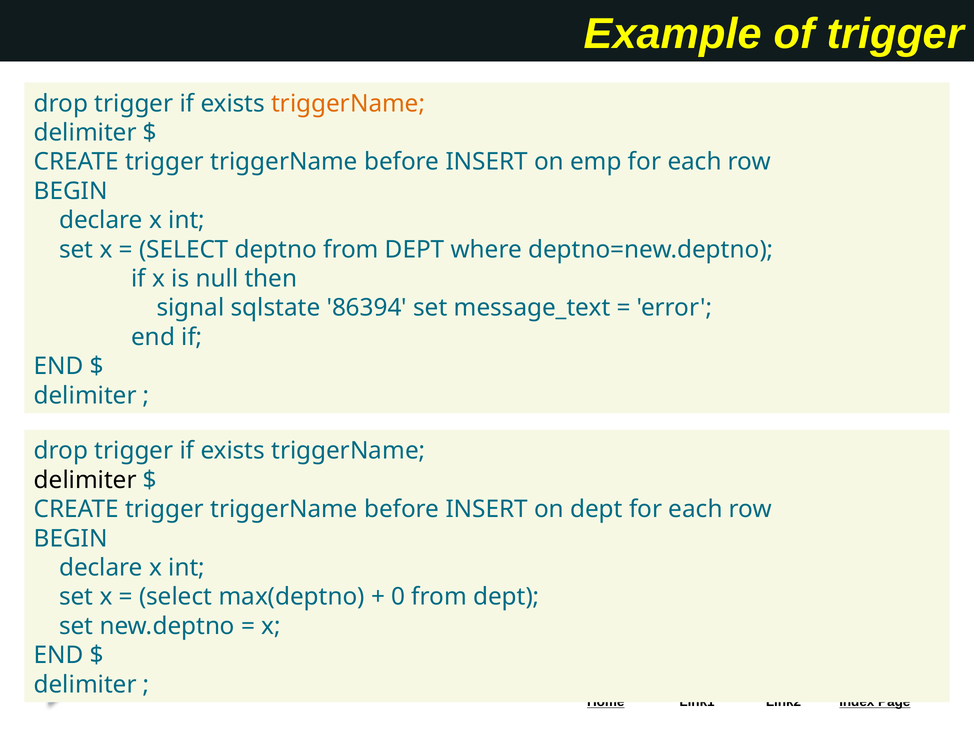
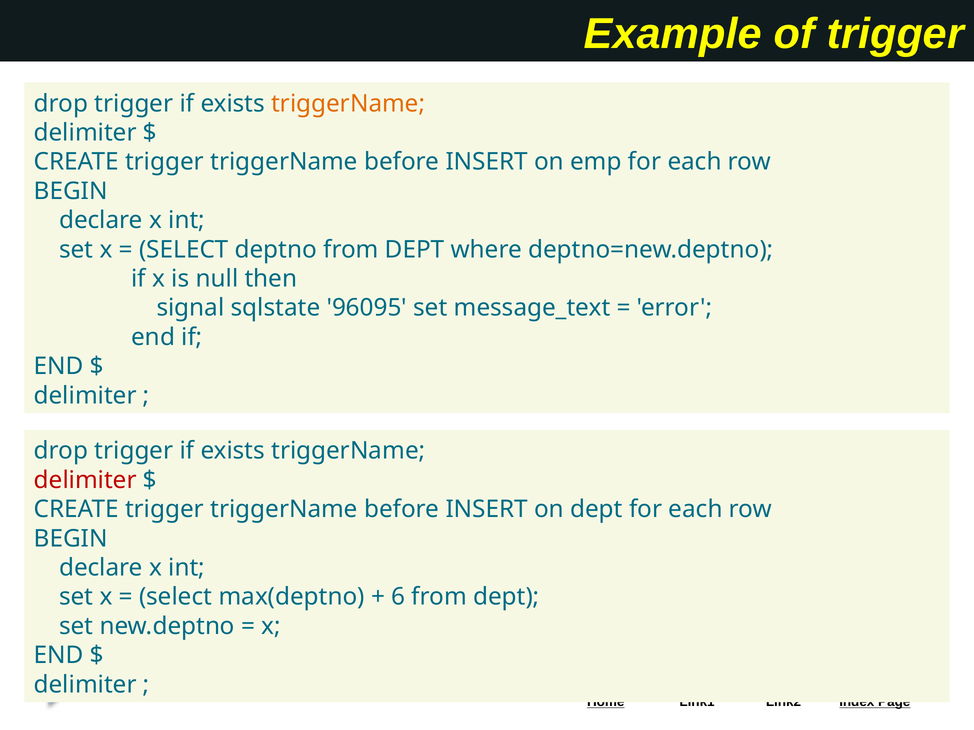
86394: 86394 -> 96095
delimiter at (85, 480) colour: black -> red
0: 0 -> 6
